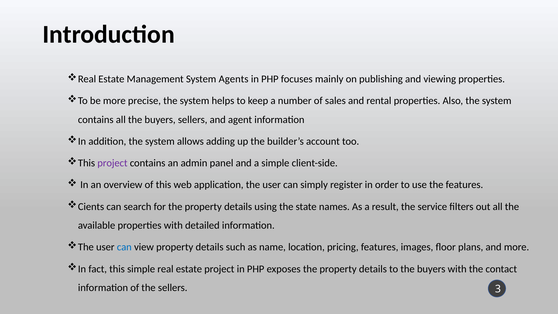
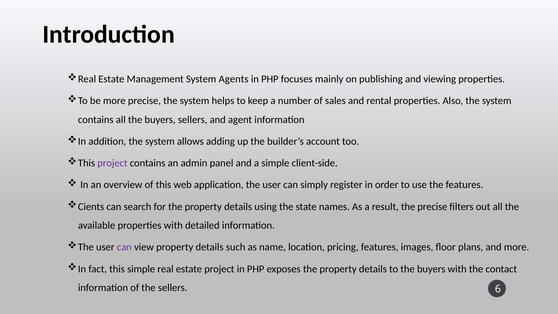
the service: service -> precise
can at (124, 247) colour: blue -> purple
3: 3 -> 6
